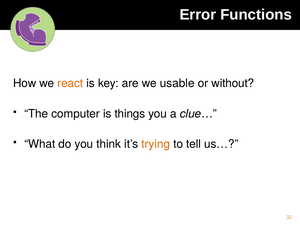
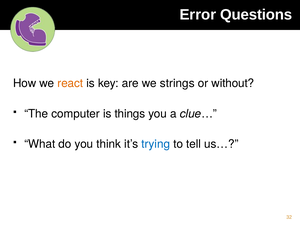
Functions: Functions -> Questions
usable: usable -> strings
trying colour: orange -> blue
